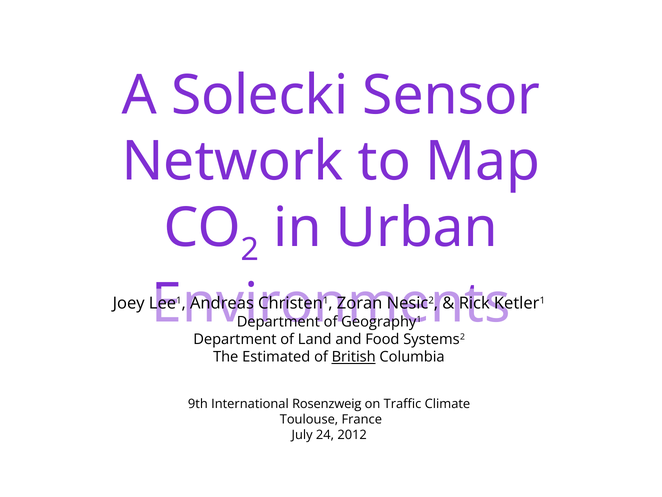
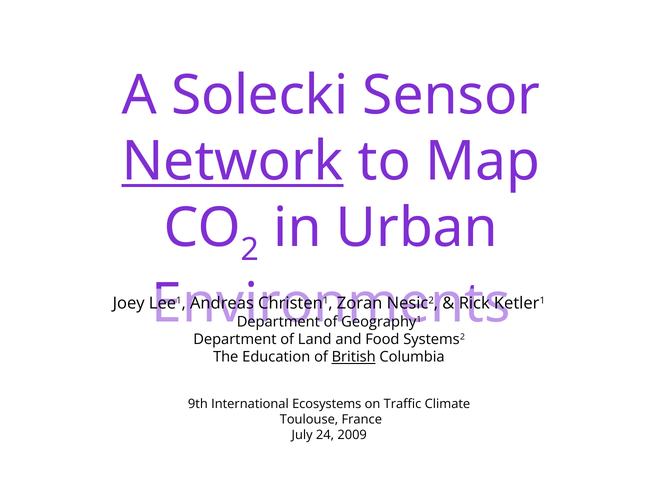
Network underline: none -> present
Estimated: Estimated -> Education
Rosenzweig: Rosenzweig -> Ecosystems
2012: 2012 -> 2009
